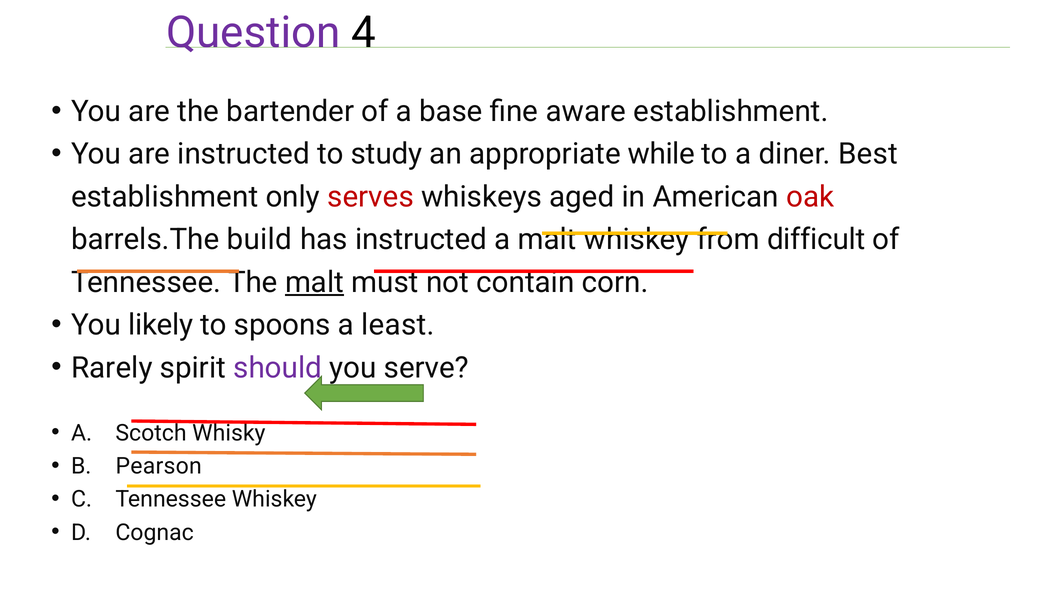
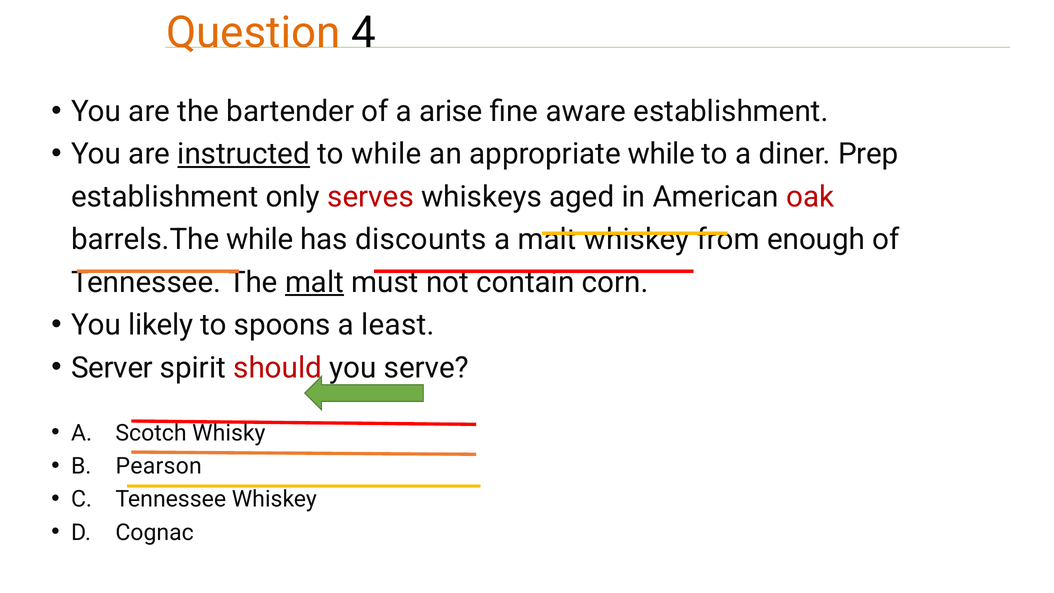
Question colour: purple -> orange
base: base -> arise
instructed at (244, 154) underline: none -> present
to study: study -> while
Best: Best -> Prep
barrels.The build: build -> while
has instructed: instructed -> discounts
difficult: difficult -> enough
Rarely: Rarely -> Server
should colour: purple -> red
